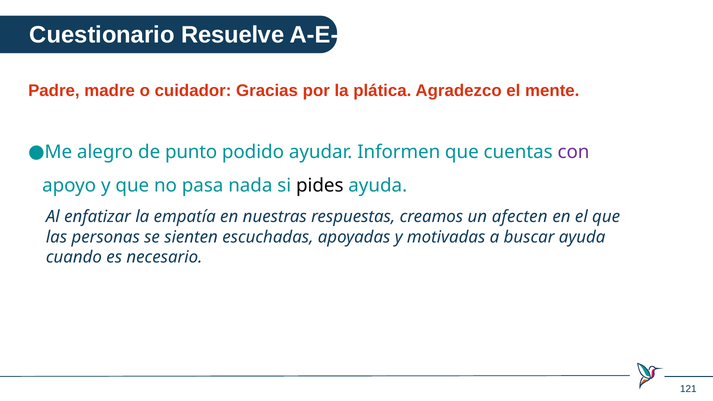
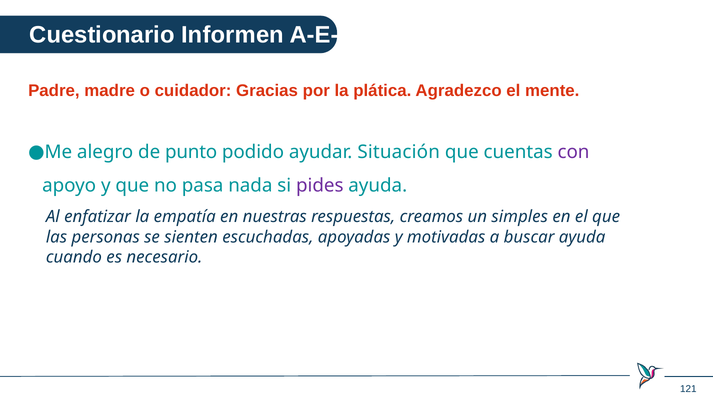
Resuelve: Resuelve -> Informen
Informen: Informen -> Situación
pides colour: black -> purple
afecten: afecten -> simples
